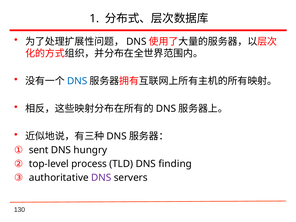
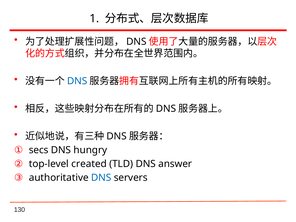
sent: sent -> secs
process: process -> created
finding: finding -> answer
DNS at (101, 178) colour: purple -> blue
